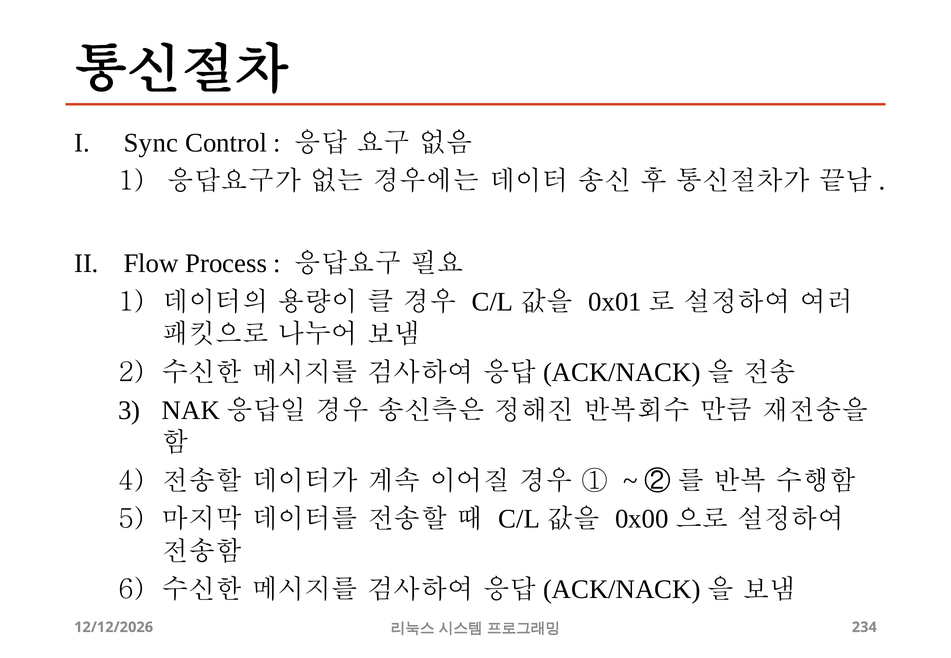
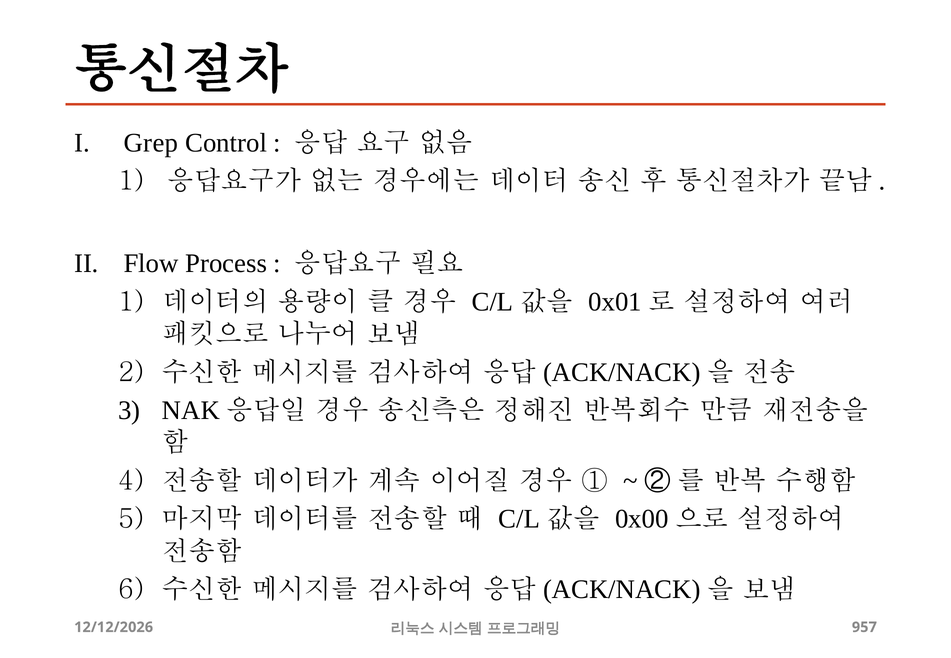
Sync: Sync -> Grep
234: 234 -> 957
